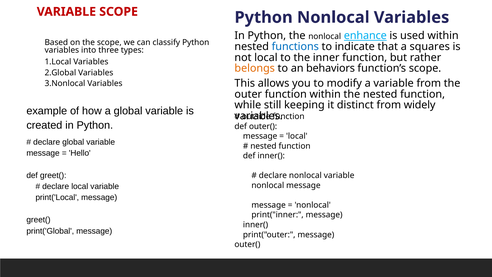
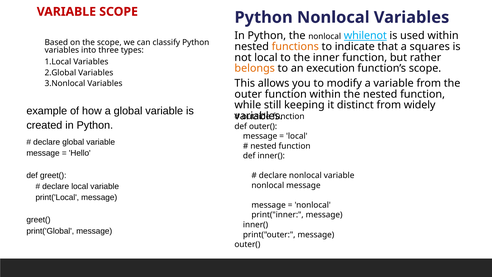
enhance: enhance -> whilenot
functions colour: blue -> orange
behaviors: behaviors -> execution
